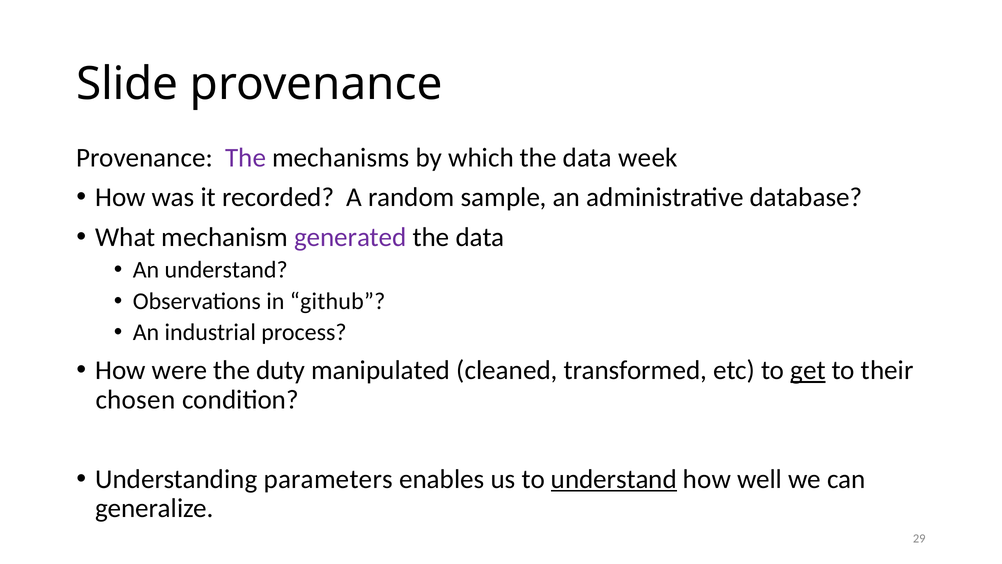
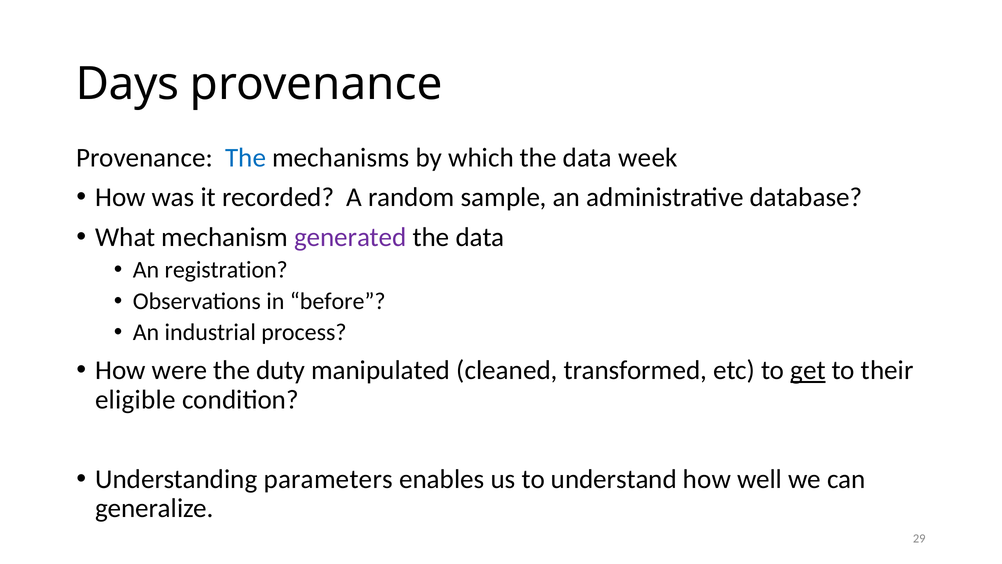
Slide: Slide -> Days
The at (246, 158) colour: purple -> blue
An understand: understand -> registration
github: github -> before
chosen: chosen -> eligible
understand at (614, 479) underline: present -> none
